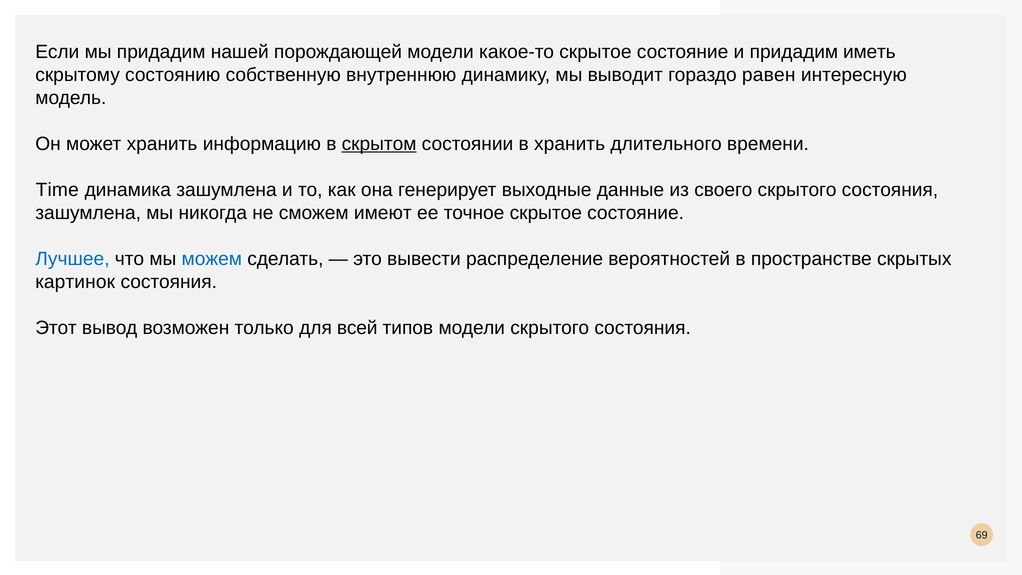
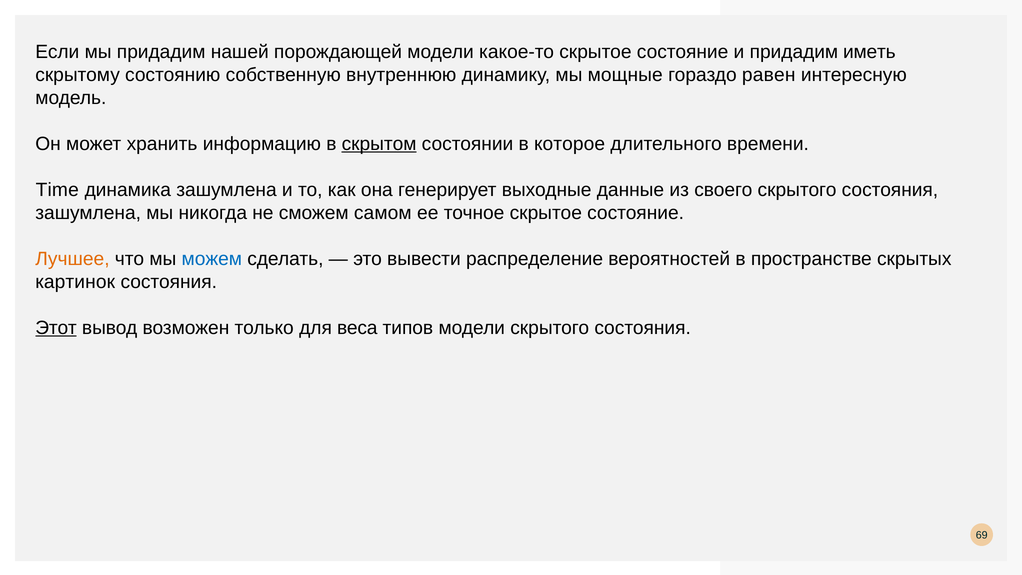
выводит: выводит -> мощные
в хранить: хранить -> которое
имеют: имеют -> самом
Лучшее colour: blue -> orange
Этот underline: none -> present
всей: всей -> веса
